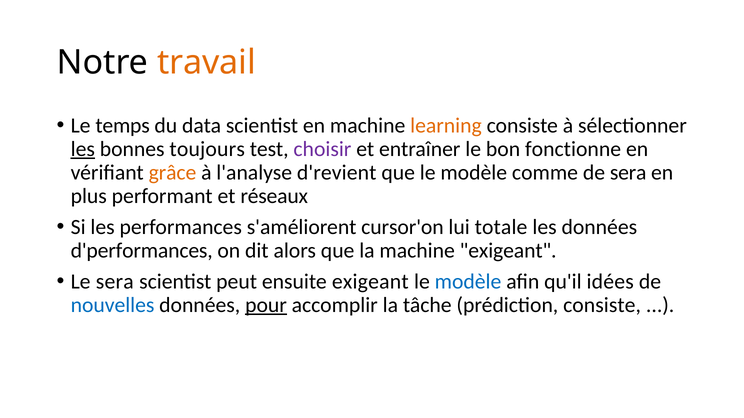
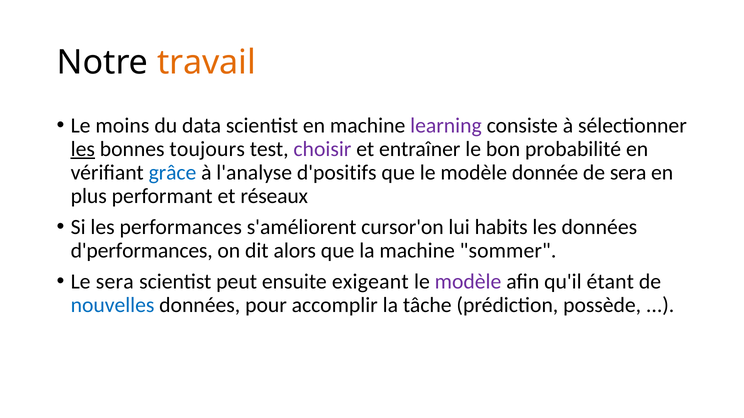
temps: temps -> moins
learning colour: orange -> purple
fonctionne: fonctionne -> probabilité
grâce colour: orange -> blue
d'revient: d'revient -> d'positifs
comme: comme -> donnée
totale: totale -> habits
machine exigeant: exigeant -> sommer
modèle at (468, 282) colour: blue -> purple
idées: idées -> étant
pour underline: present -> none
prédiction consiste: consiste -> possède
